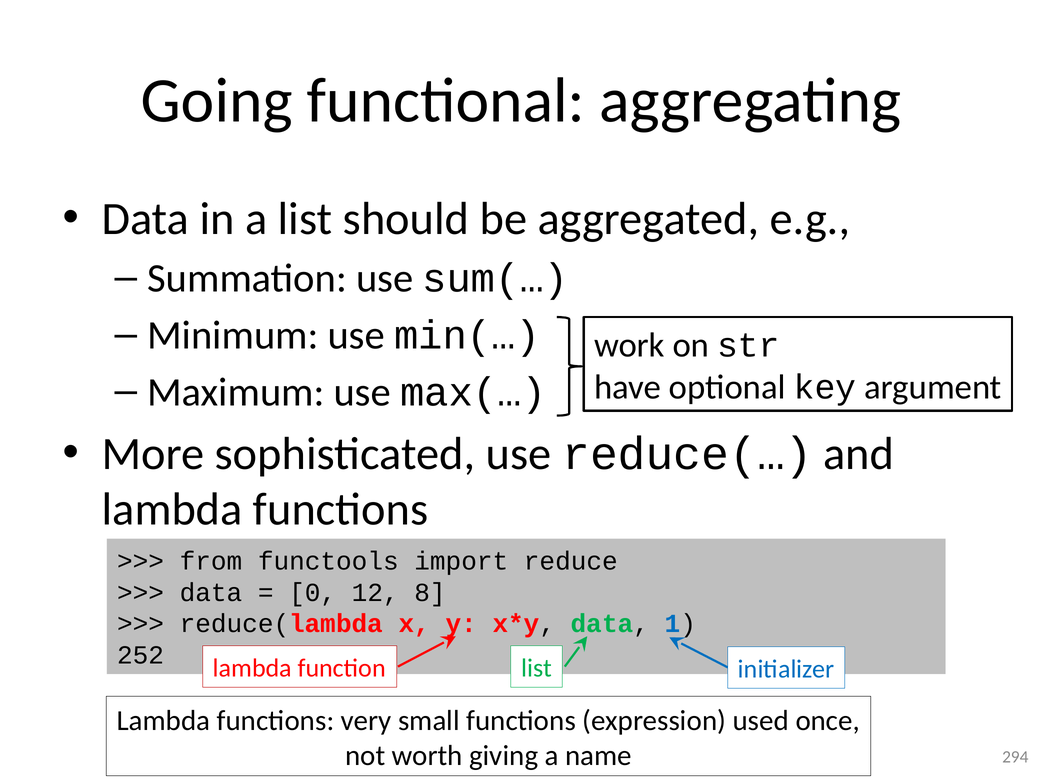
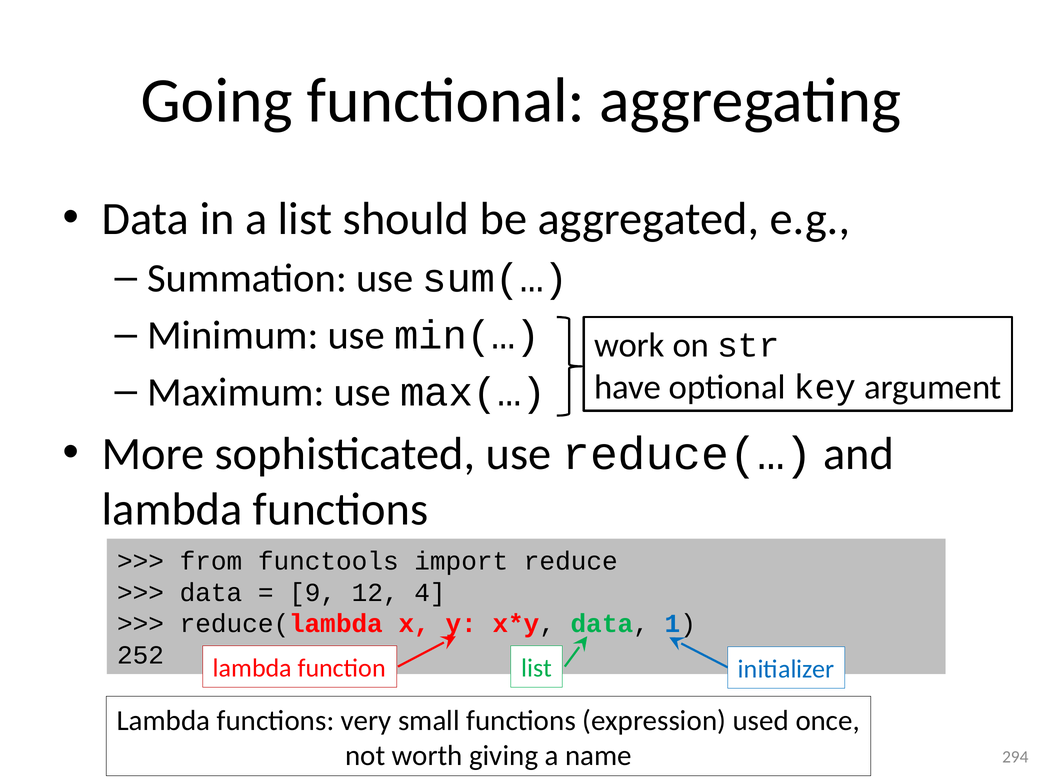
0: 0 -> 9
8: 8 -> 4
